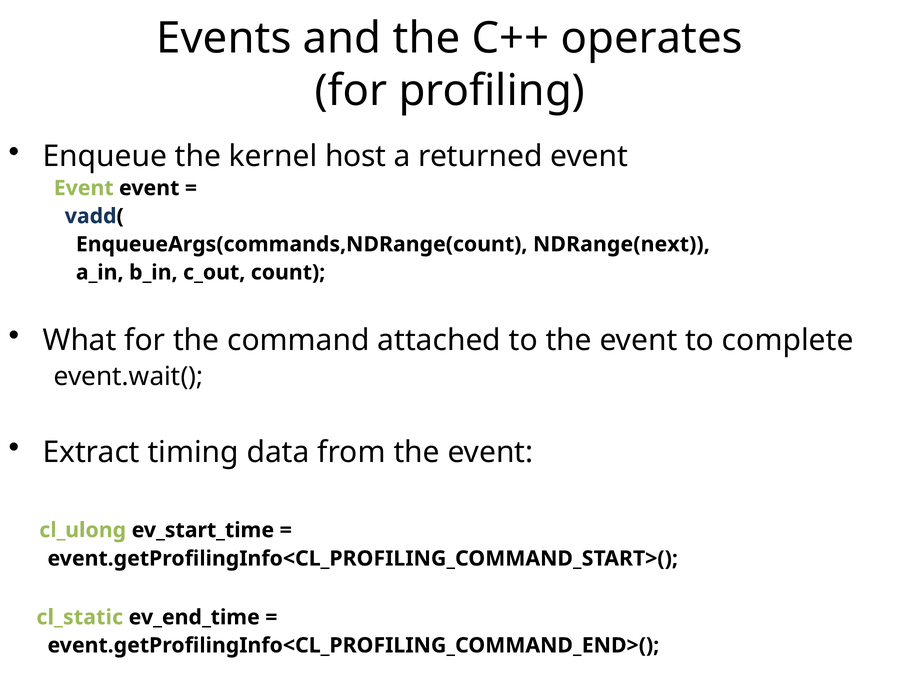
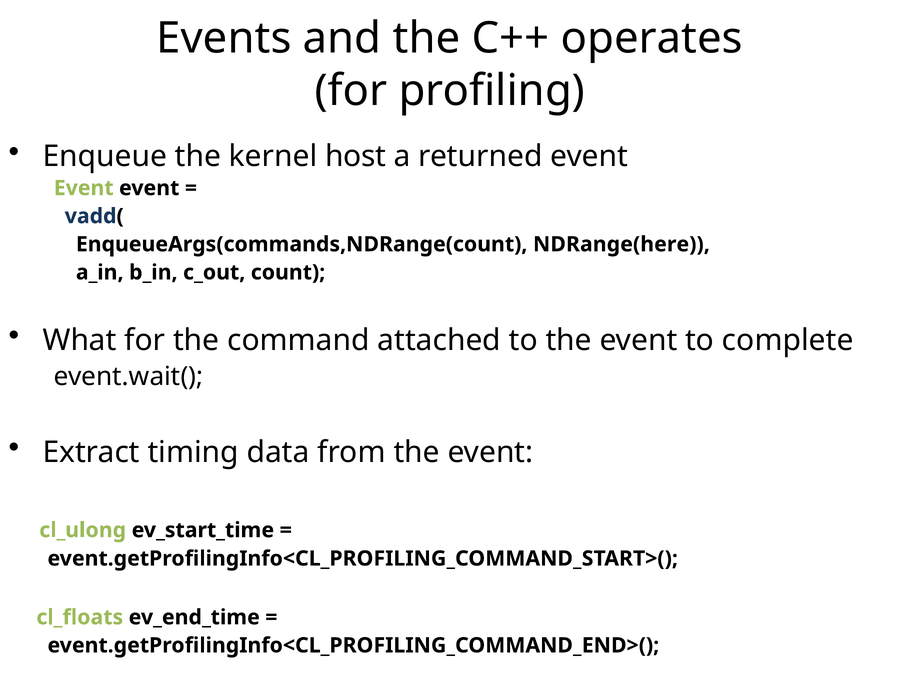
NDRange(next: NDRange(next -> NDRange(here
cl_static: cl_static -> cl_floats
